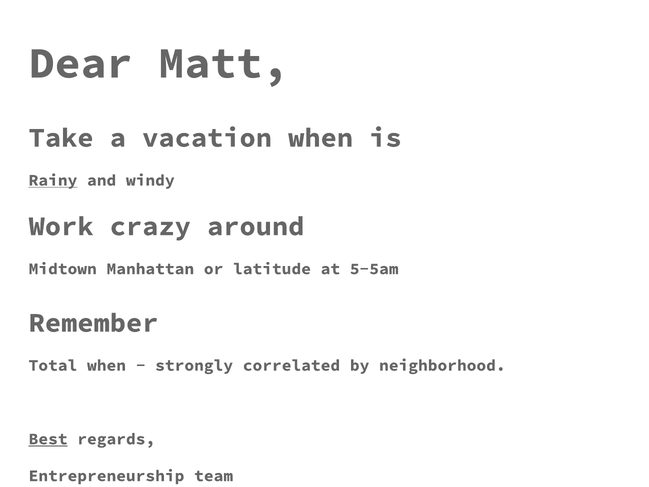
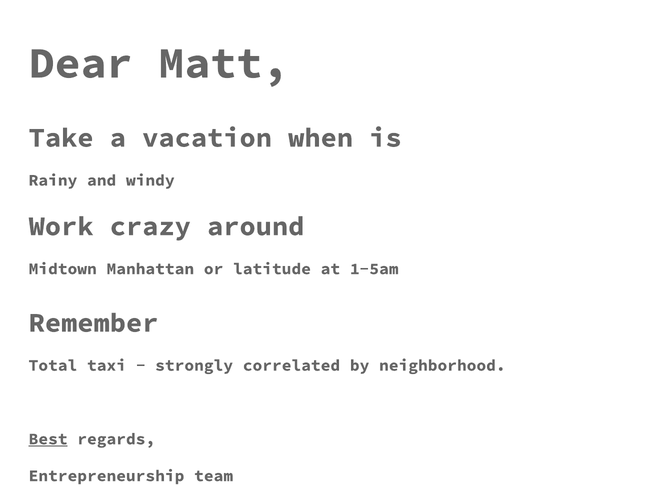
Rainy underline: present -> none
5-5am: 5-5am -> 1-5am
Total when: when -> taxi
